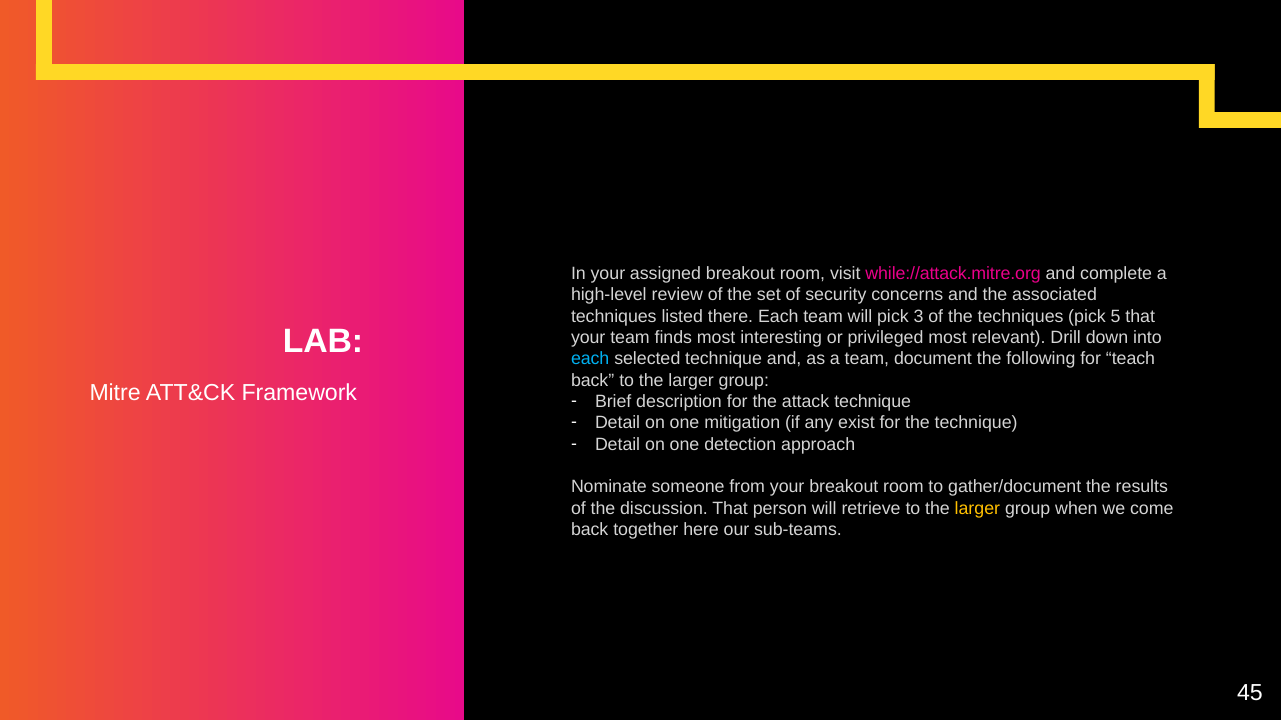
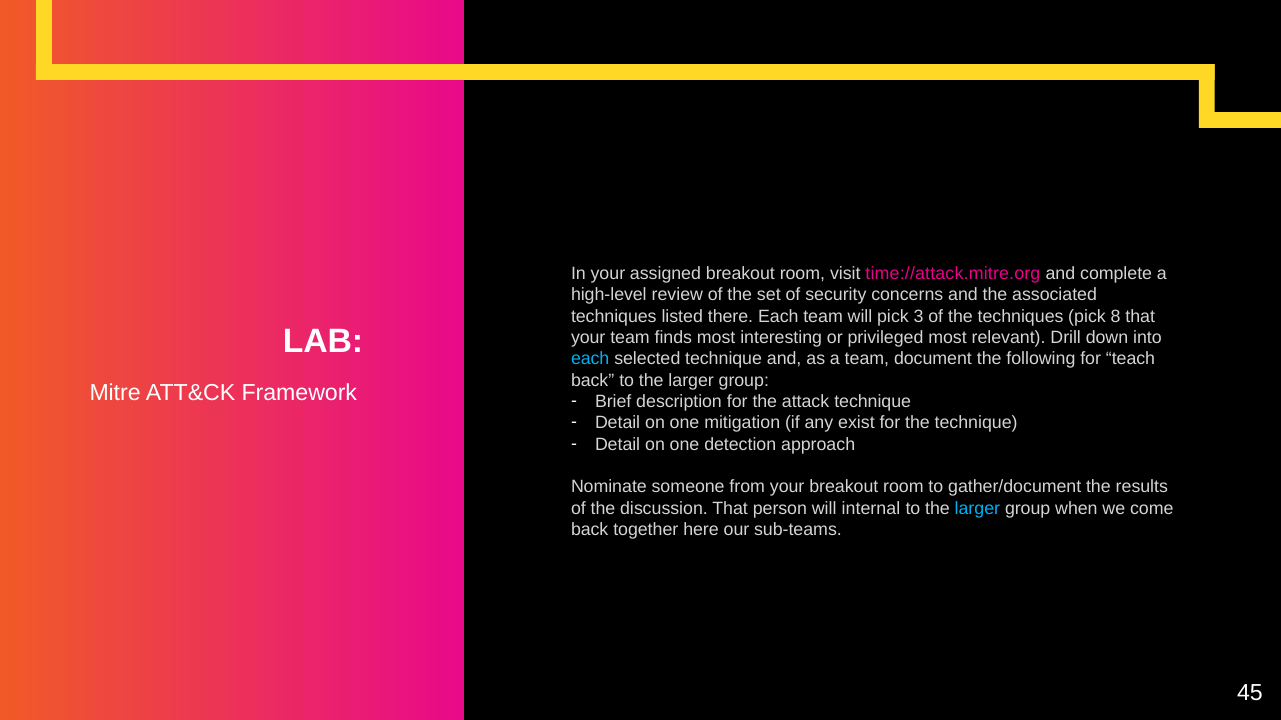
while://attack.mitre.org: while://attack.mitre.org -> time://attack.mitre.org
5: 5 -> 8
retrieve: retrieve -> internal
larger at (977, 509) colour: yellow -> light blue
